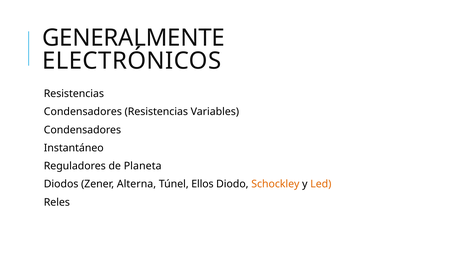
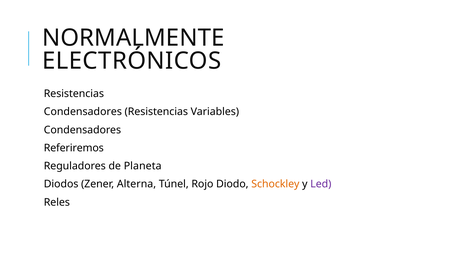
GENERALMENTE: GENERALMENTE -> NORMALMENTE
Instantáneo: Instantáneo -> Referiremos
Ellos: Ellos -> Rojo
Led colour: orange -> purple
